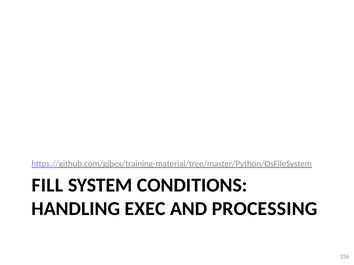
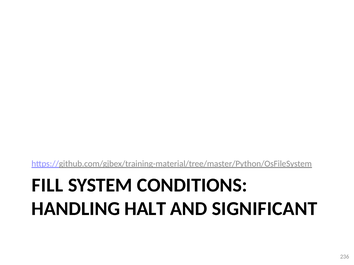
EXEC: EXEC -> HALT
PROCESSING: PROCESSING -> SIGNIFICANT
